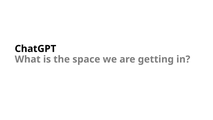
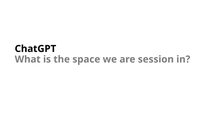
getting: getting -> session
